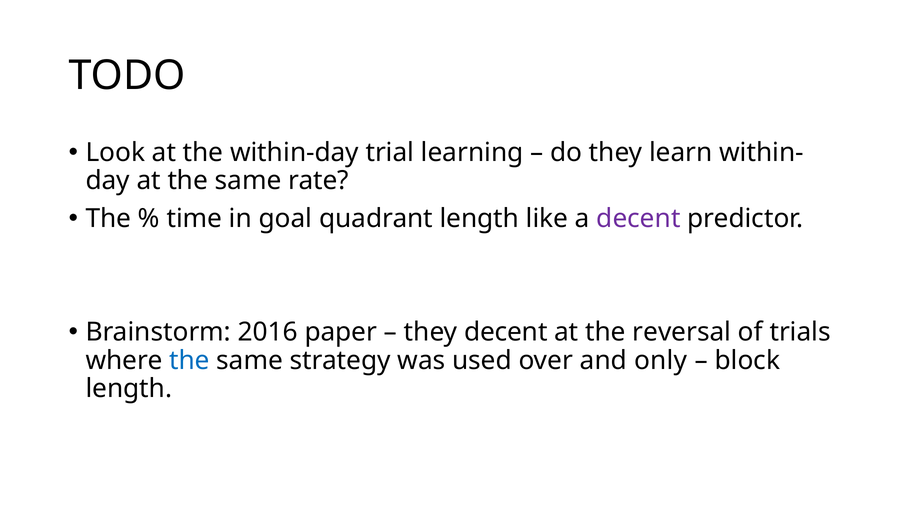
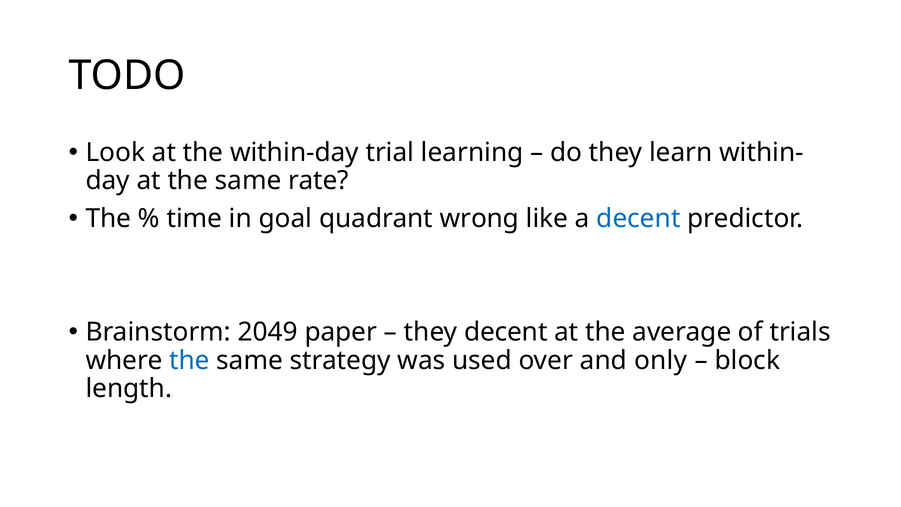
quadrant length: length -> wrong
decent at (638, 218) colour: purple -> blue
2016: 2016 -> 2049
reversal: reversal -> average
